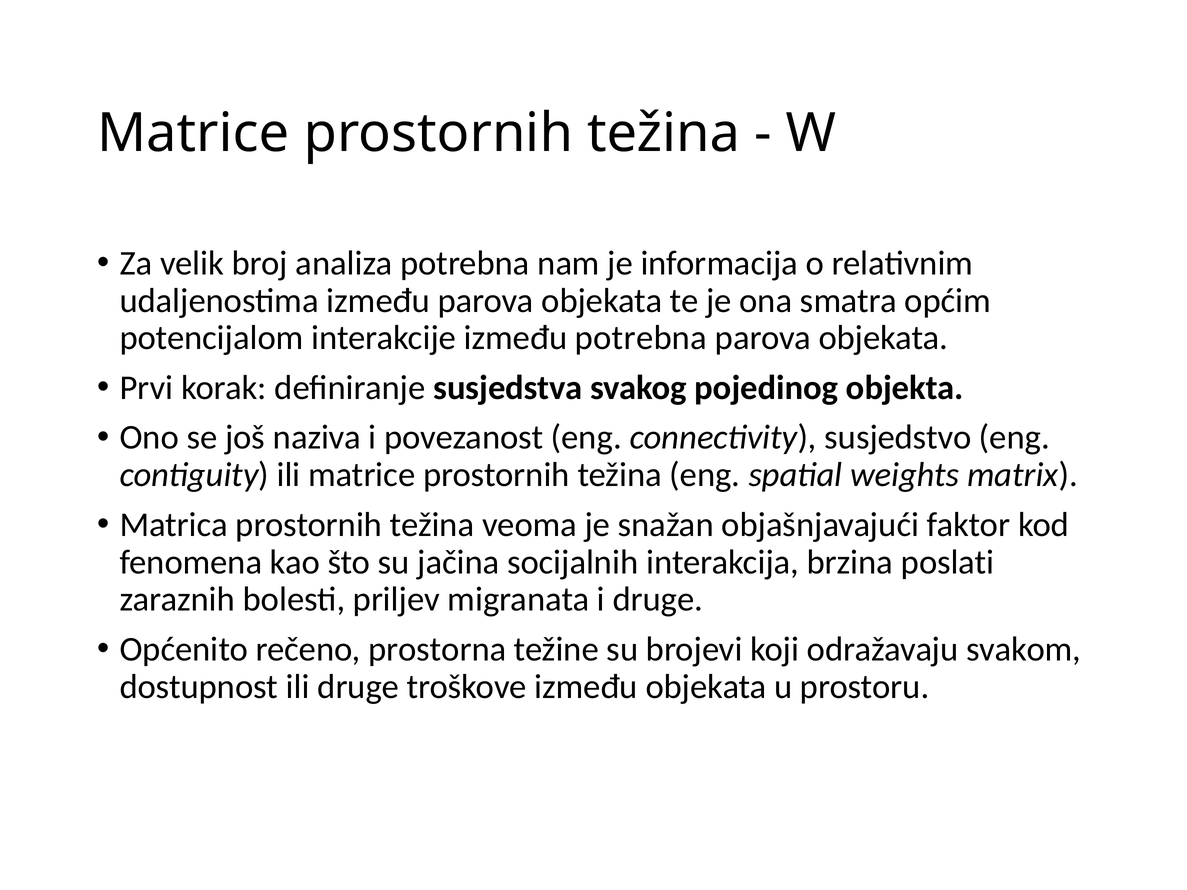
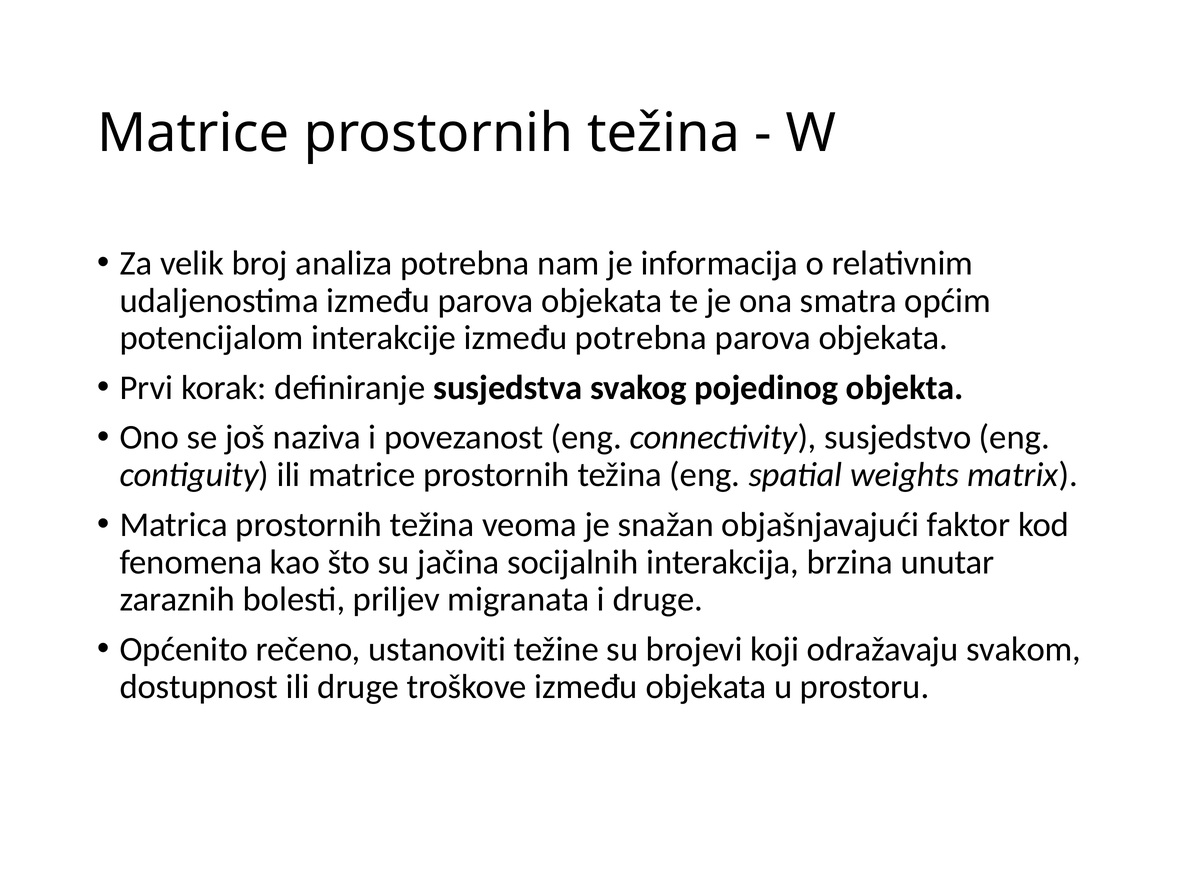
poslati: poslati -> unutar
prostorna: prostorna -> ustanoviti
